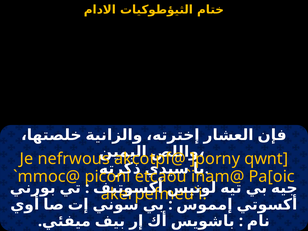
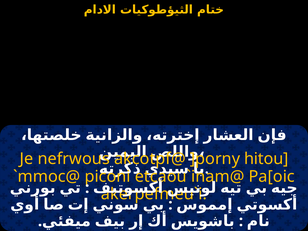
qwnt: qwnt -> hitou
